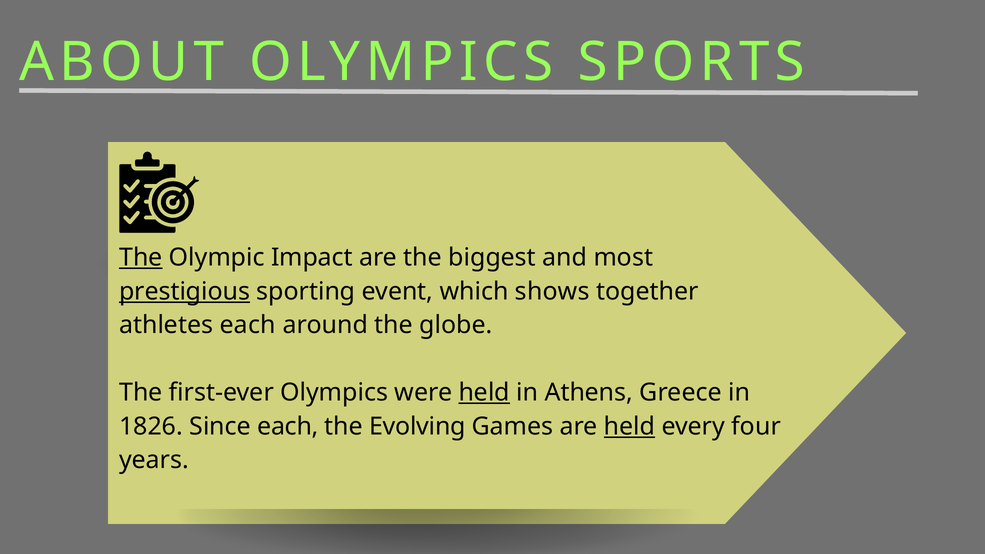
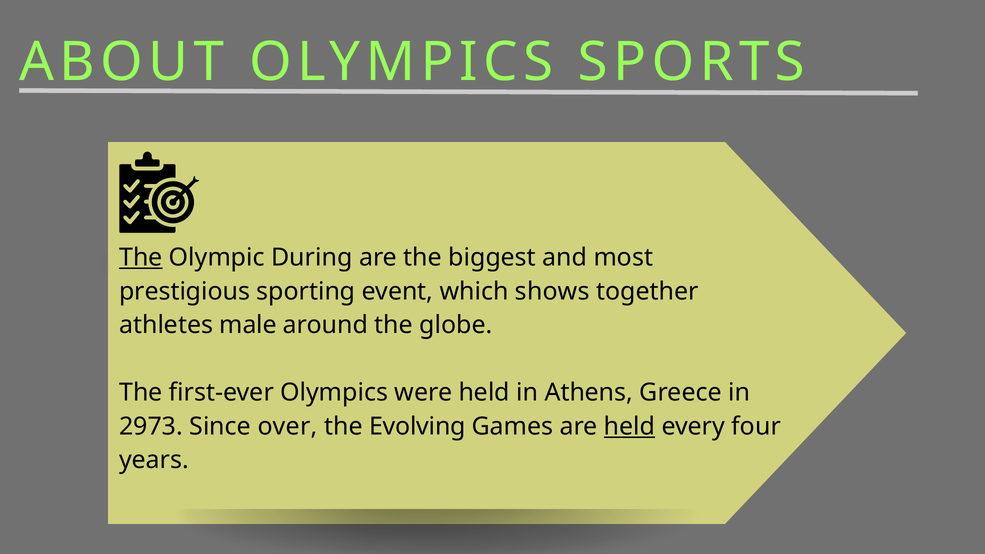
Impact: Impact -> During
prestigious underline: present -> none
athletes each: each -> male
held at (484, 393) underline: present -> none
1826: 1826 -> 2973
Since each: each -> over
